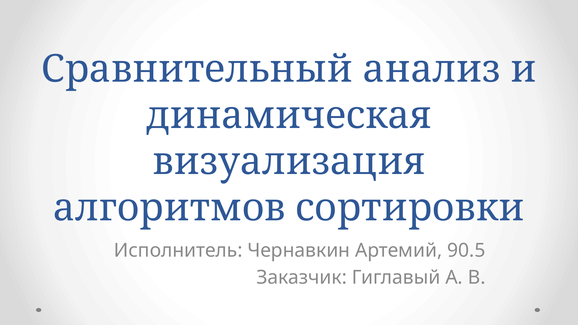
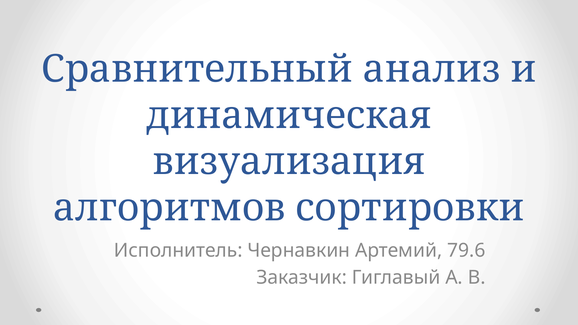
90.5: 90.5 -> 79.6
